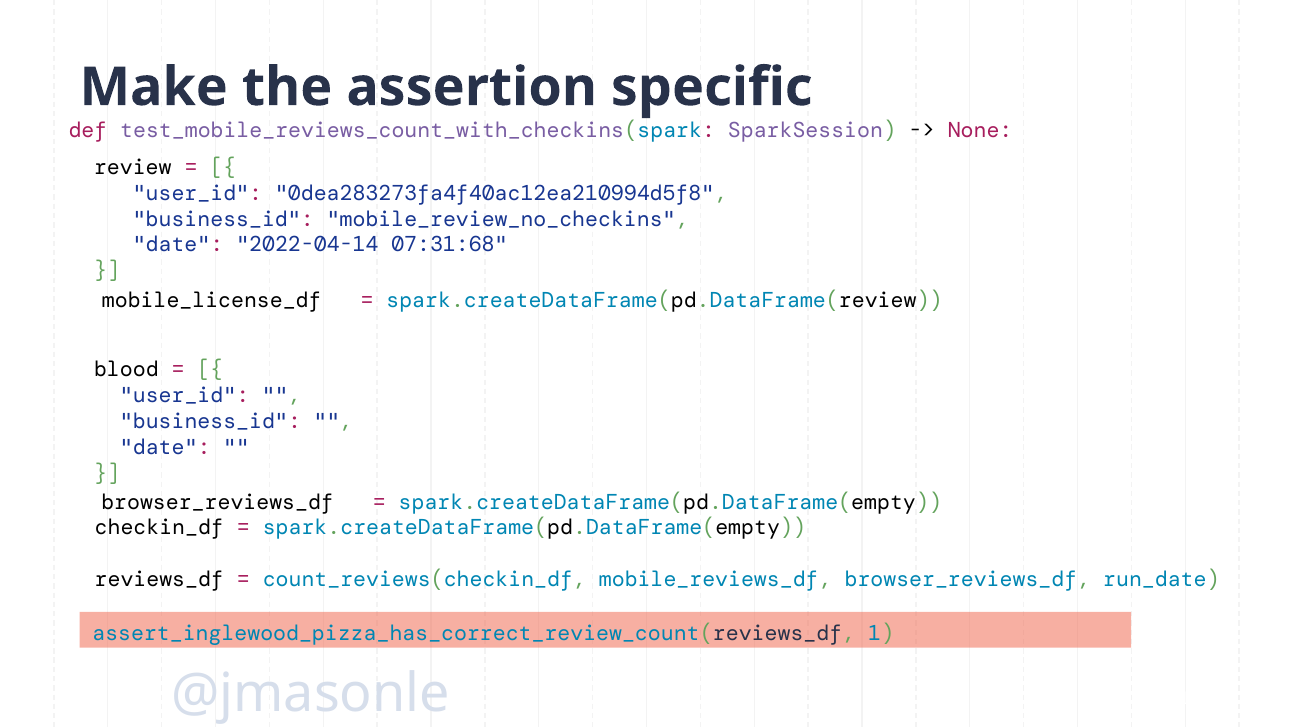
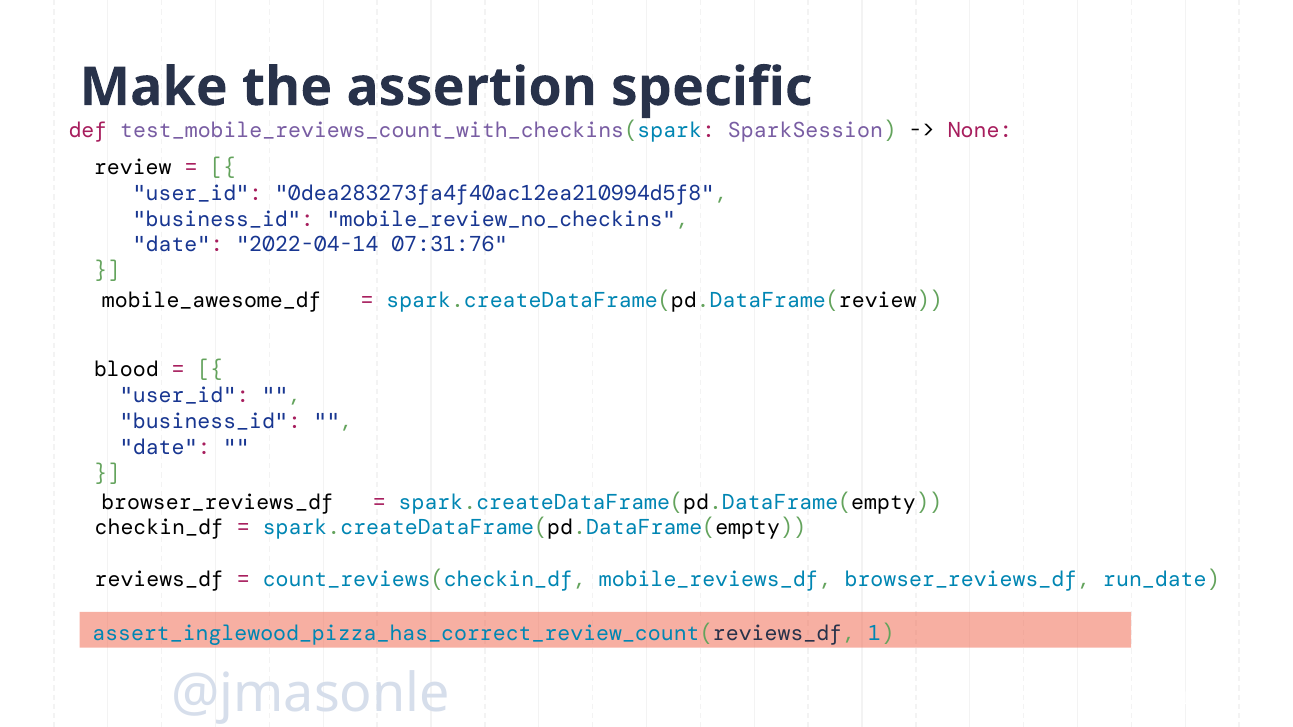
07:31:68: 07:31:68 -> 07:31:76
mobile_license_df: mobile_license_df -> mobile_awesome_df
